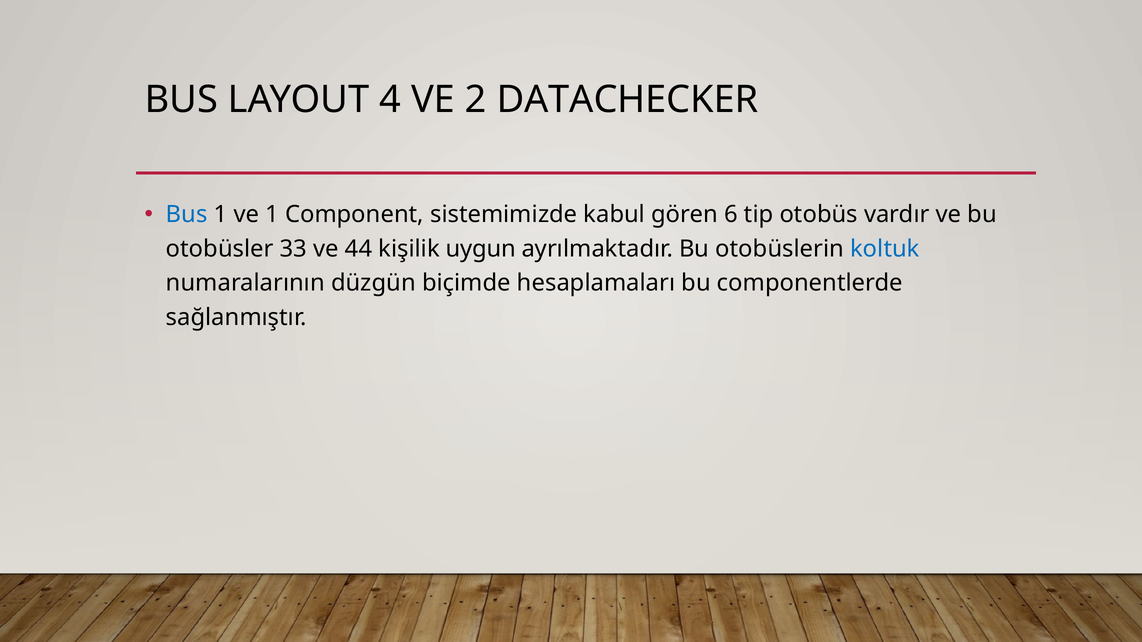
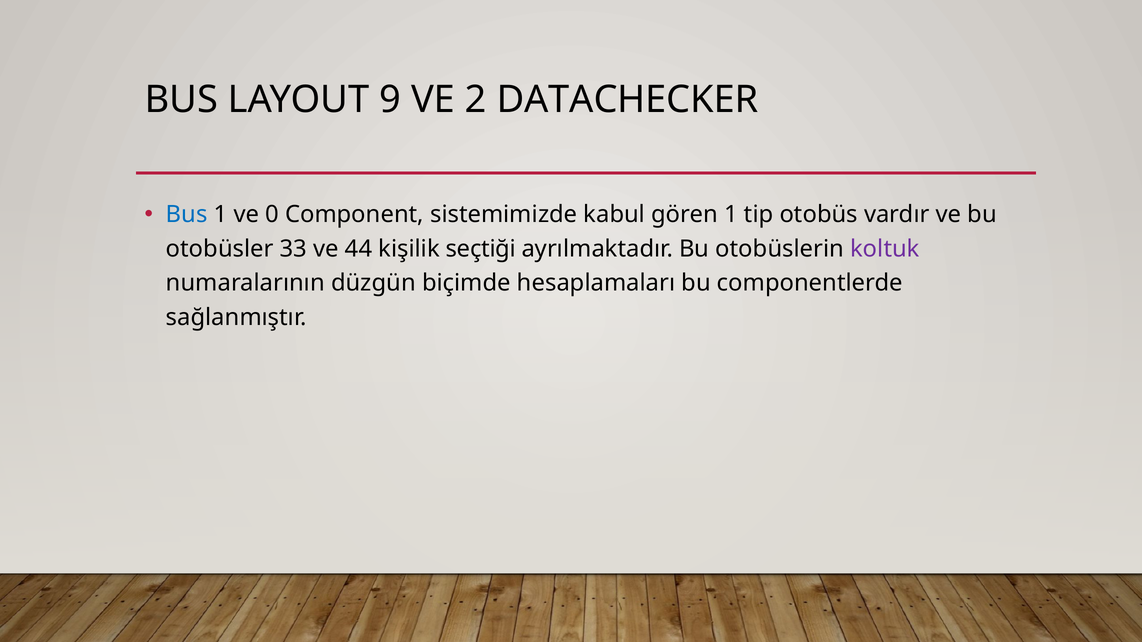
4: 4 -> 9
ve 1: 1 -> 0
gören 6: 6 -> 1
uygun: uygun -> seçtiği
koltuk colour: blue -> purple
